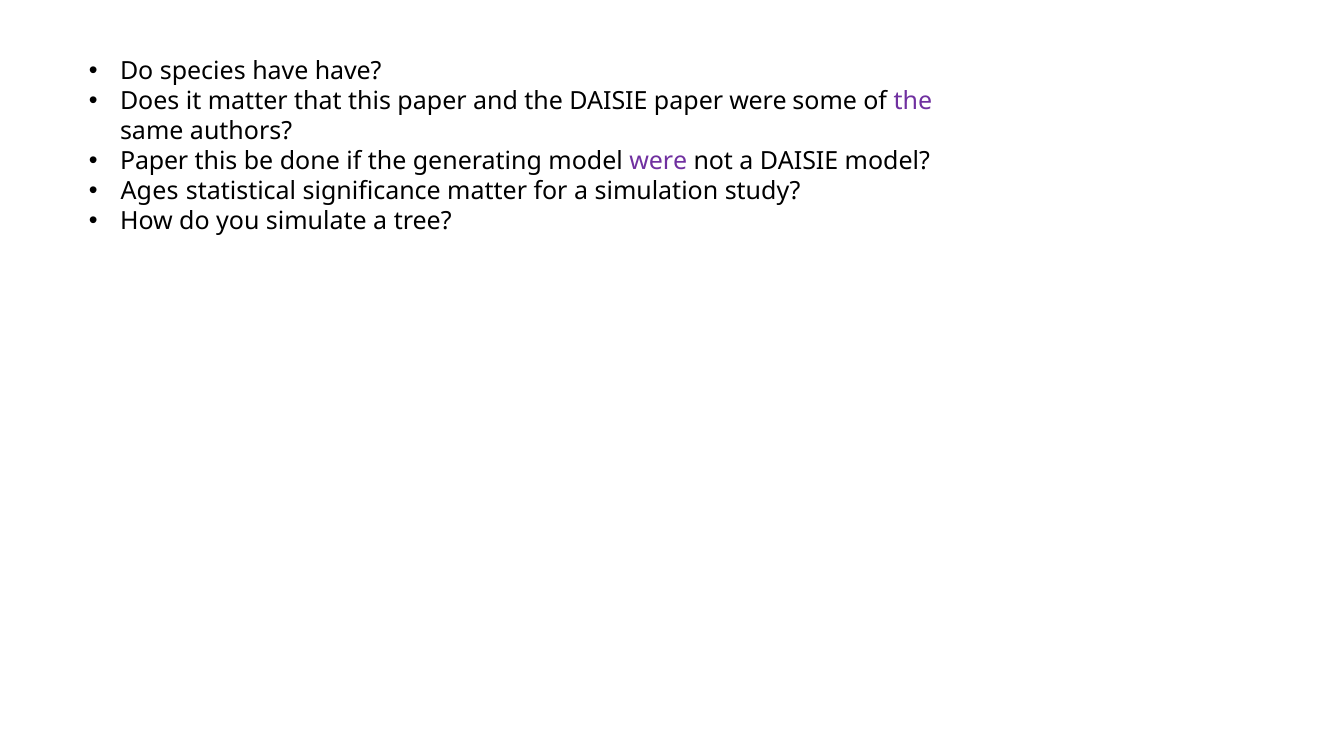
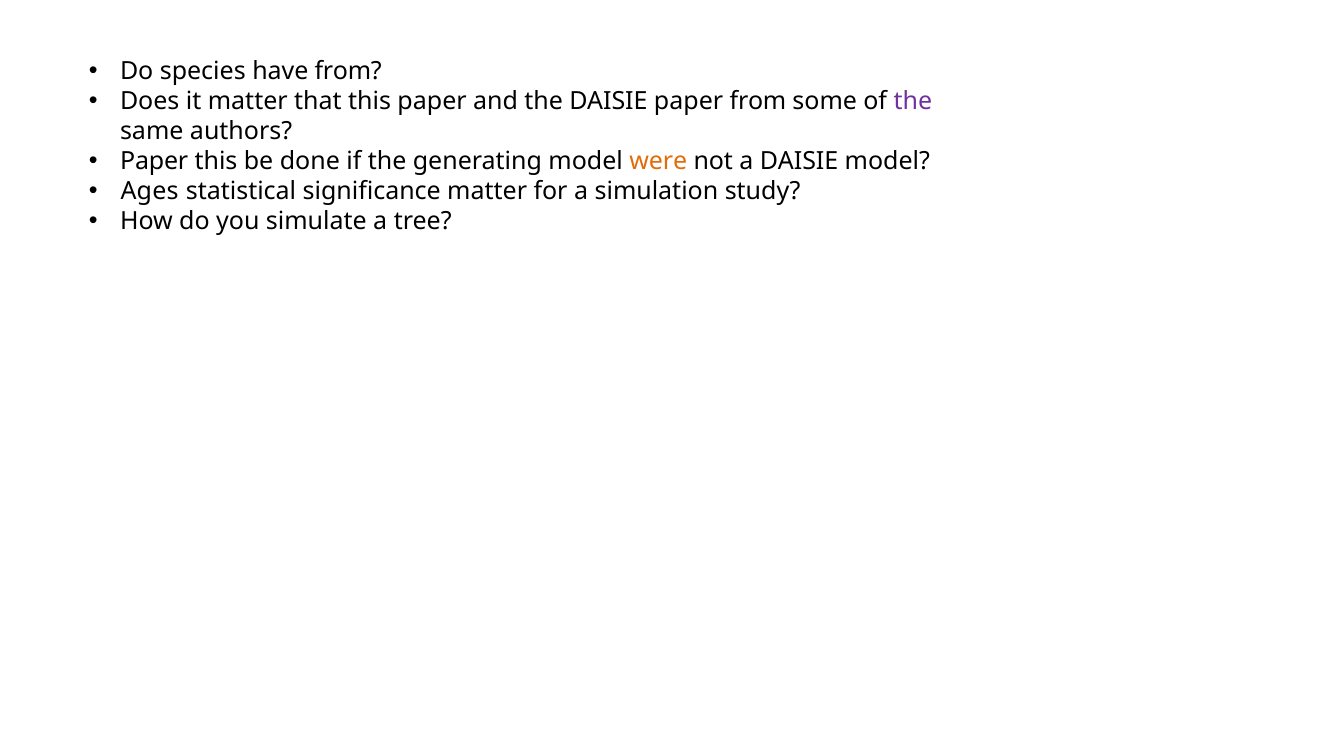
have have: have -> from
paper were: were -> from
were at (658, 162) colour: purple -> orange
